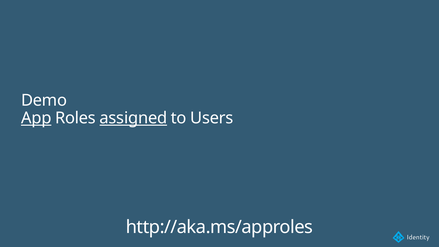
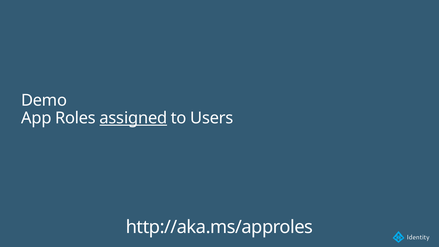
App underline: present -> none
